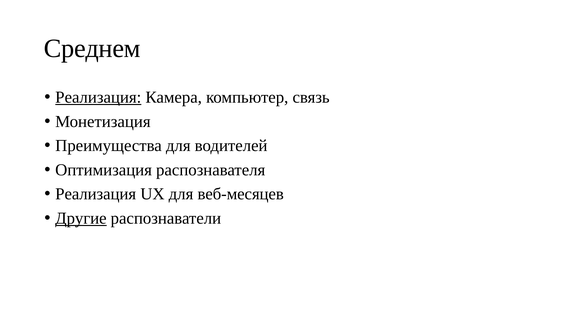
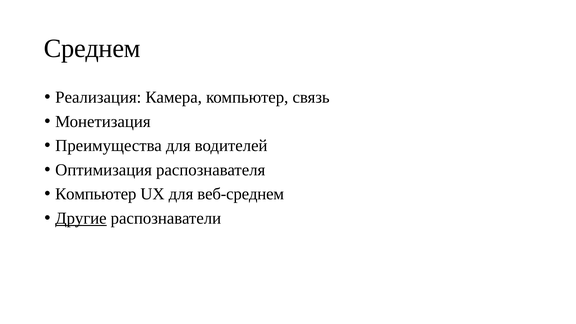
Реализация at (98, 97) underline: present -> none
Реализация at (96, 194): Реализация -> Компьютер
веб-месяцев: веб-месяцев -> веб-среднем
